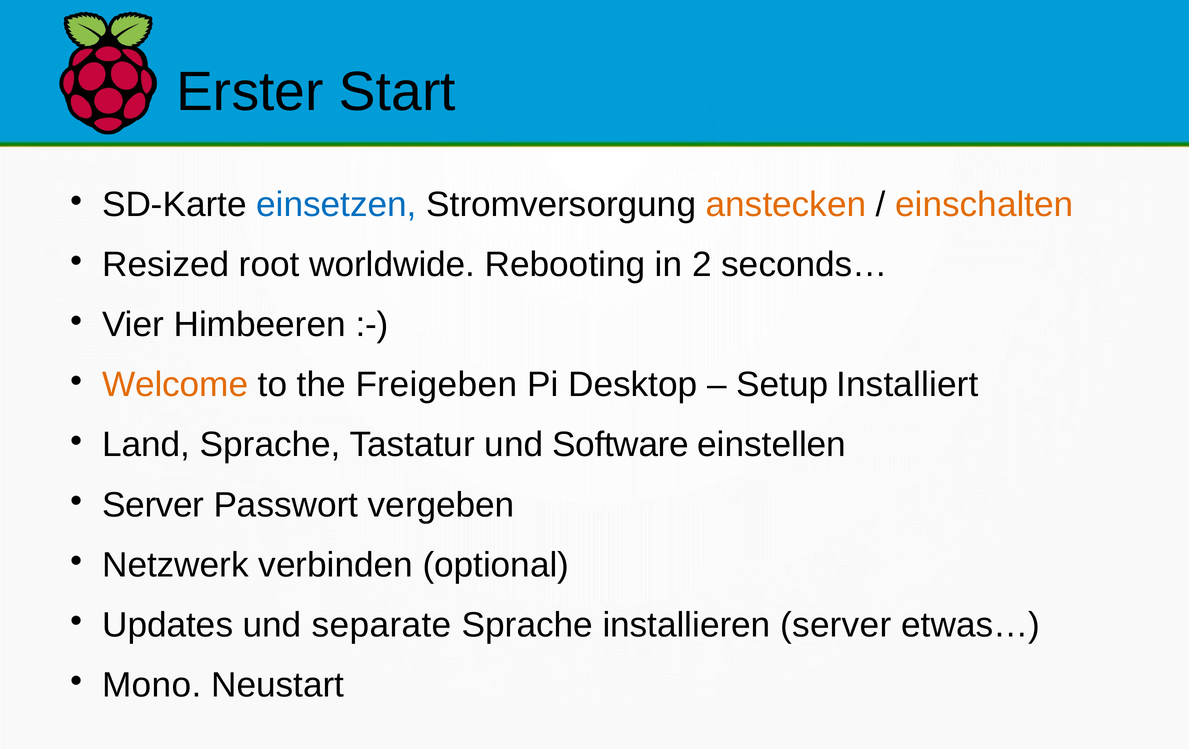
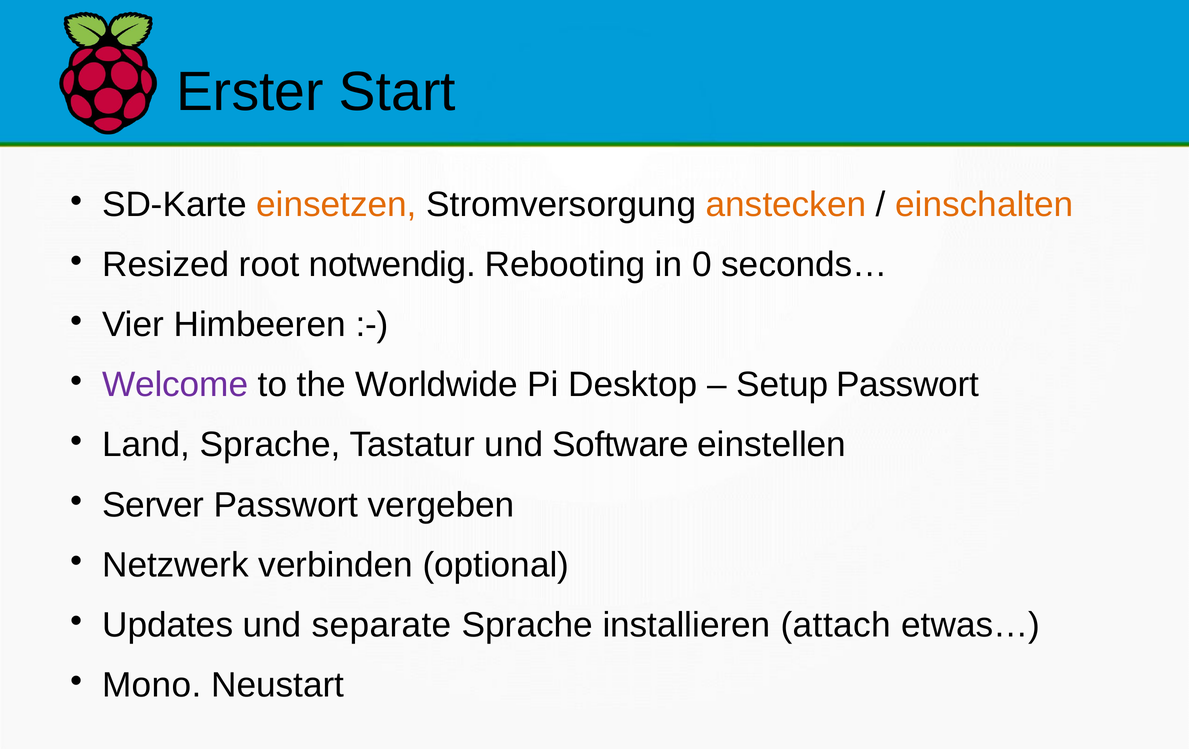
einsetzen colour: blue -> orange
worldwide: worldwide -> notwendig
2: 2 -> 0
Welcome colour: orange -> purple
Freigeben: Freigeben -> Worldwide
Setup Installiert: Installiert -> Passwort
installieren server: server -> attach
